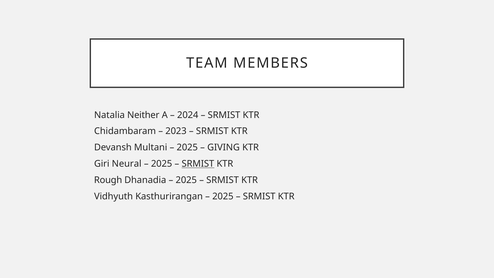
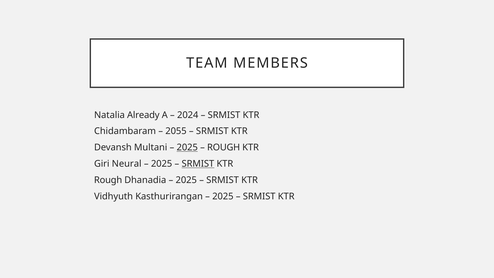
Neither: Neither -> Already
2023: 2023 -> 2055
2025 at (187, 147) underline: none -> present
GIVING at (224, 147): GIVING -> ROUGH
